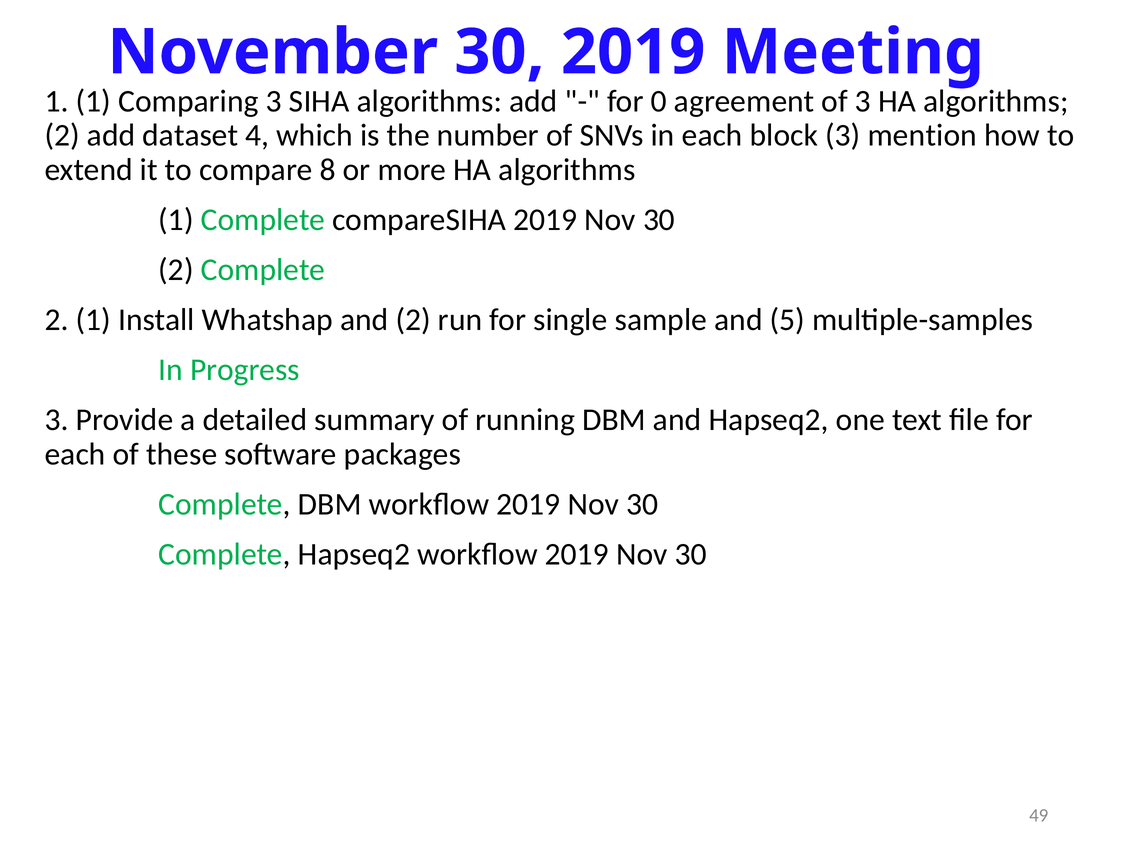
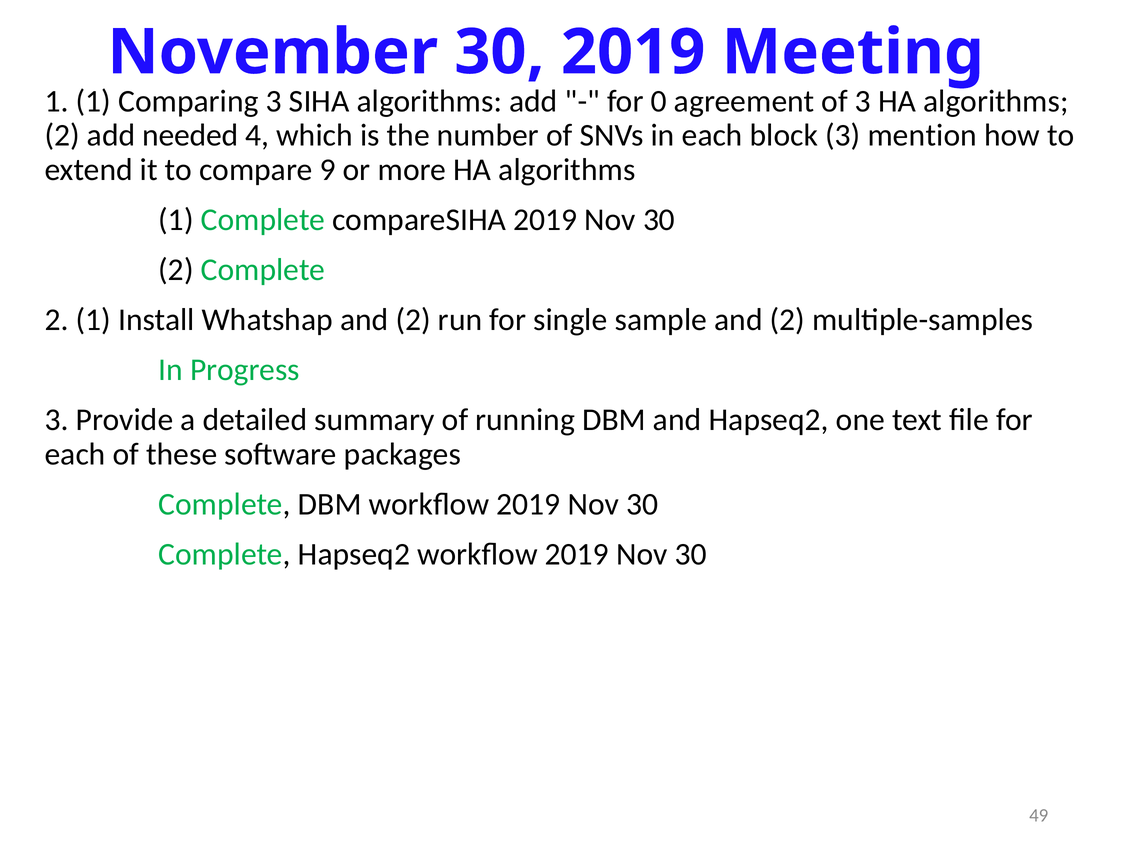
dataset: dataset -> needed
8: 8 -> 9
sample and 5: 5 -> 2
